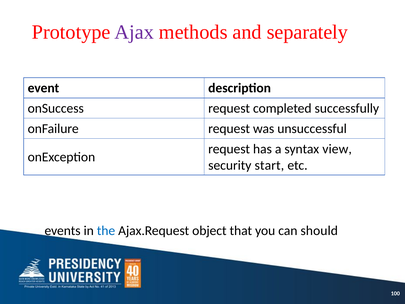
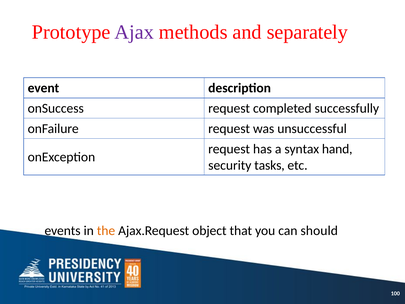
view: view -> hand
start: start -> tasks
the colour: blue -> orange
